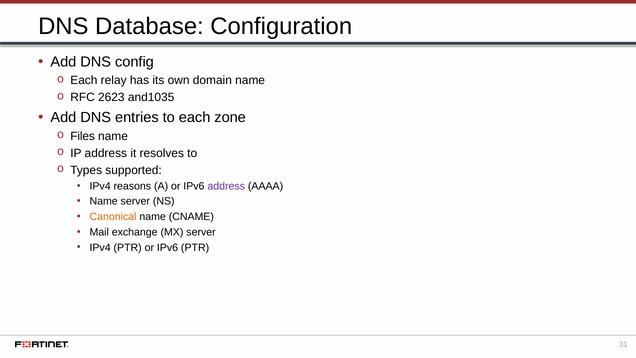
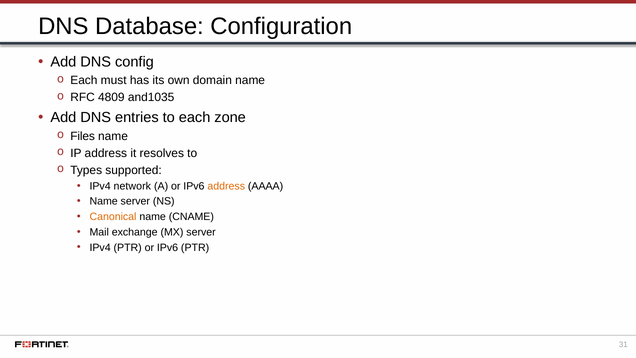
relay: relay -> must
2623: 2623 -> 4809
reasons: reasons -> network
address at (226, 186) colour: purple -> orange
